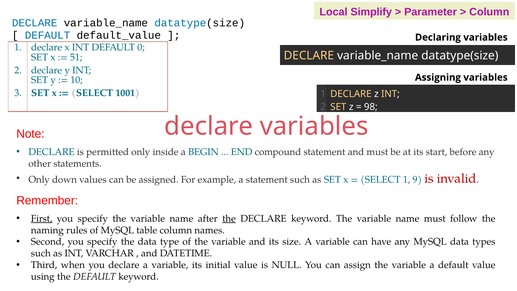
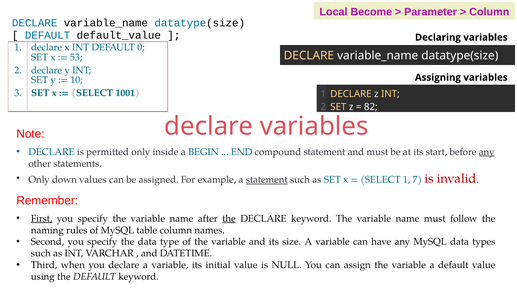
Simplify: Simplify -> Become
51: 51 -> 53
98: 98 -> 82
any at (487, 152) underline: none -> present
statement at (267, 180) underline: none -> present
9: 9 -> 7
